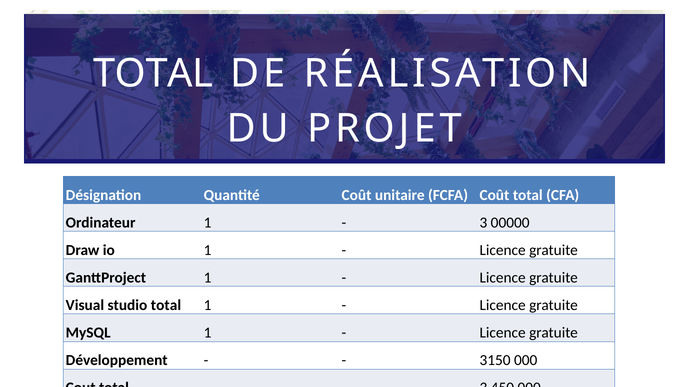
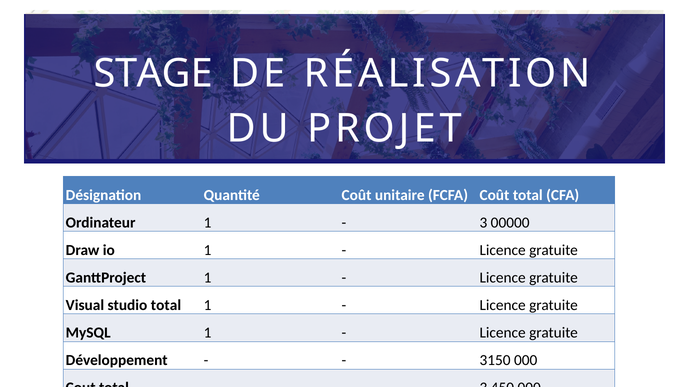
TOTAL at (153, 74): TOTAL -> STAGE
